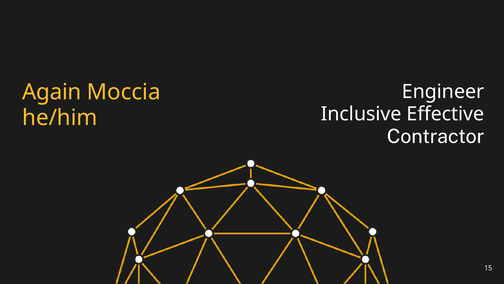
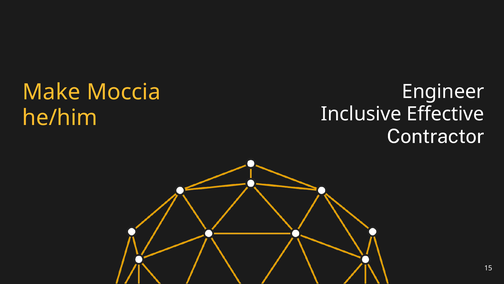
Again: Again -> Make
